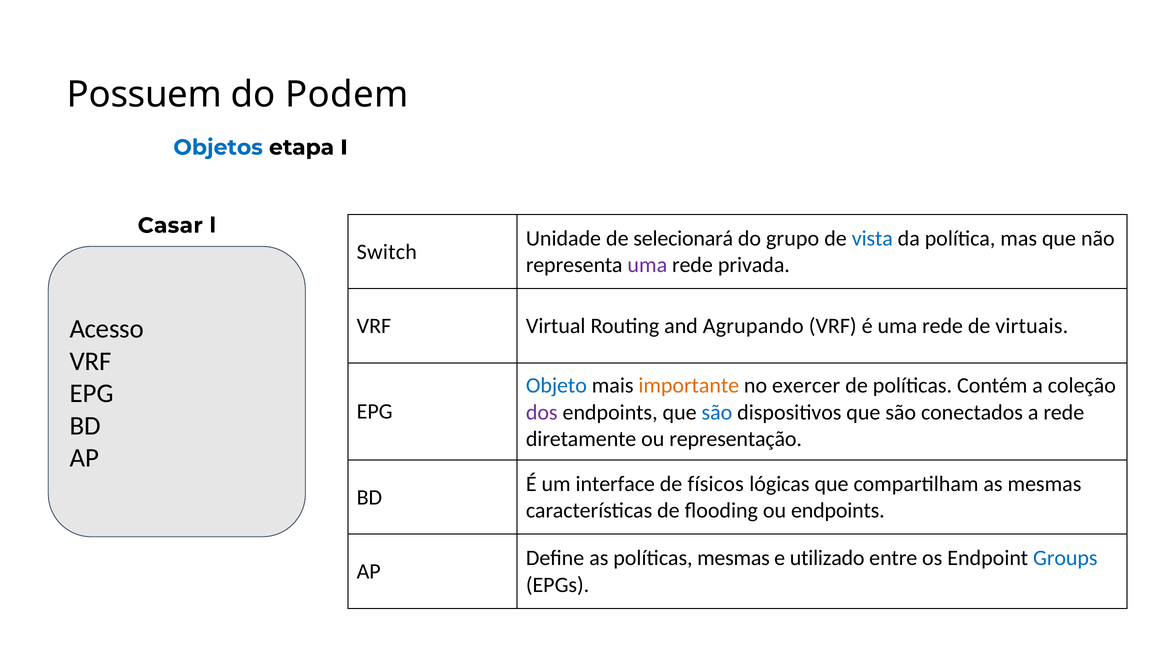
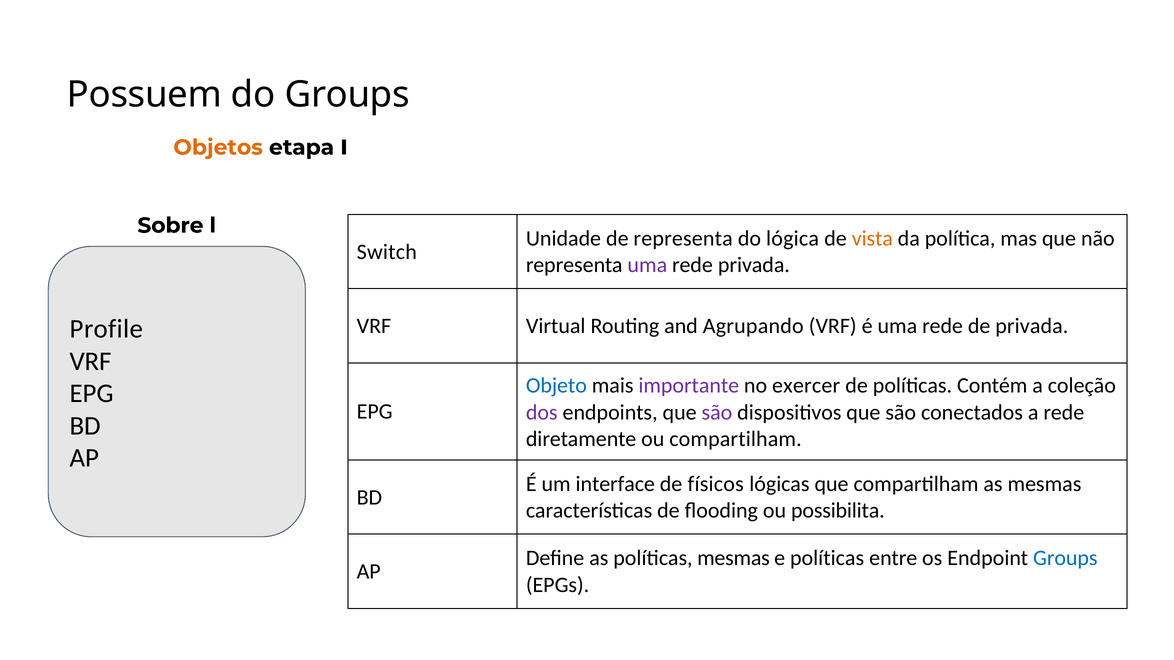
do Podem: Podem -> Groups
Objetos colour: blue -> orange
Casar: Casar -> Sobre
de selecionará: selecionará -> representa
grupo: grupo -> lógica
vista colour: blue -> orange
de virtuais: virtuais -> privada
Acesso: Acesso -> Profile
importante colour: orange -> purple
são at (717, 413) colour: blue -> purple
ou representação: representação -> compartilham
ou endpoints: endpoints -> possibilita
e utilizado: utilizado -> políticas
